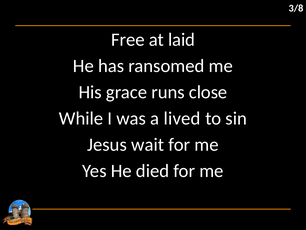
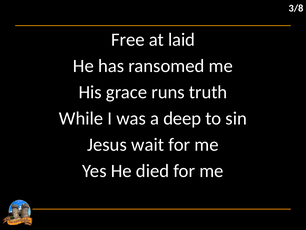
close: close -> truth
lived: lived -> deep
